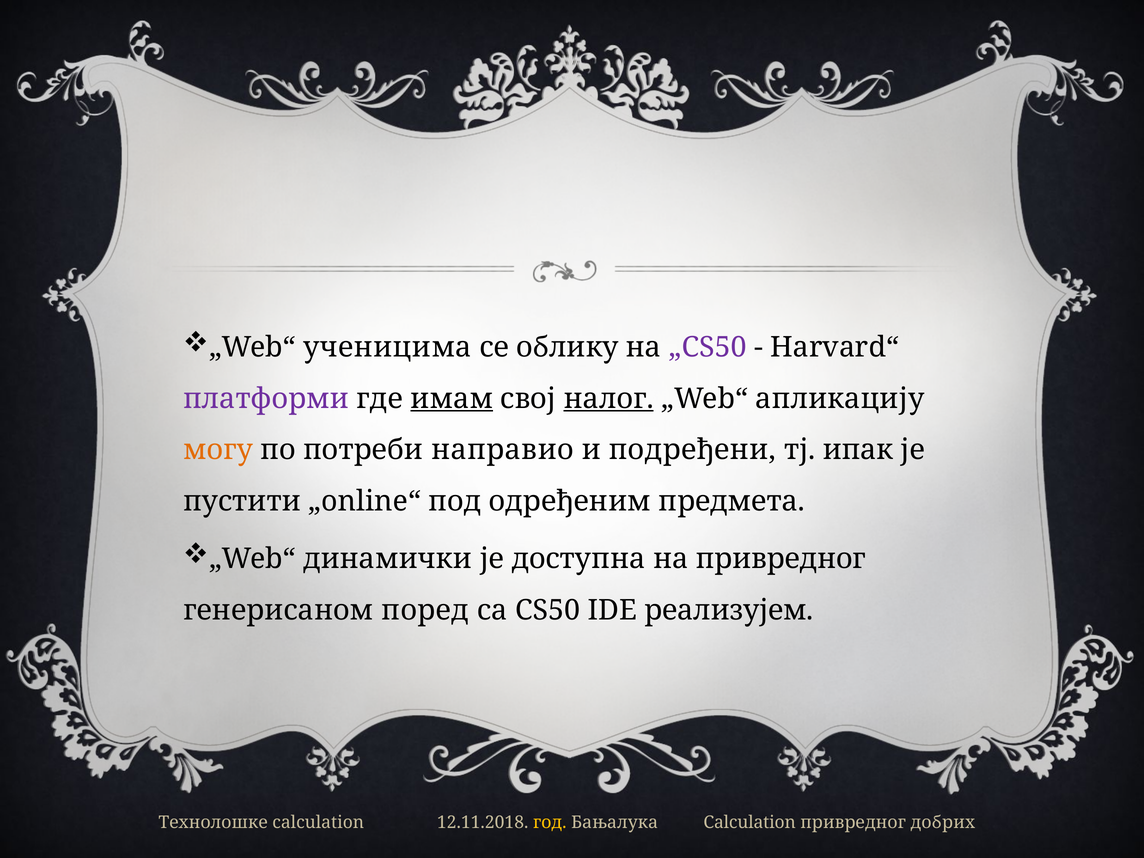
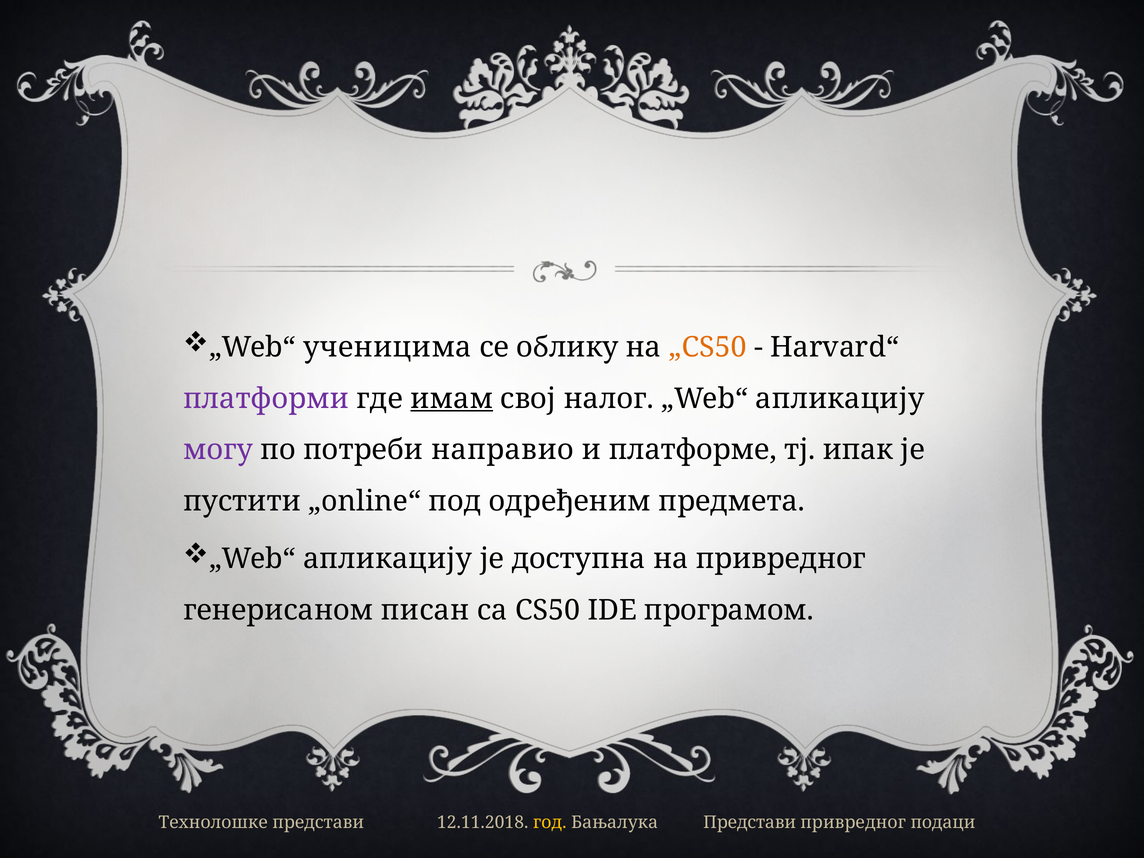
„CS50 colour: purple -> orange
налог underline: present -> none
могу colour: orange -> purple
подређени: подређени -> платформе
динамички at (388, 559): динамички -> апликацију
поред: поред -> писан
реализујем: реализујем -> програмом
Технолошке calculation: calculation -> представи
Бањалука Calculation: Calculation -> Представи
добрих: добрих -> подаци
